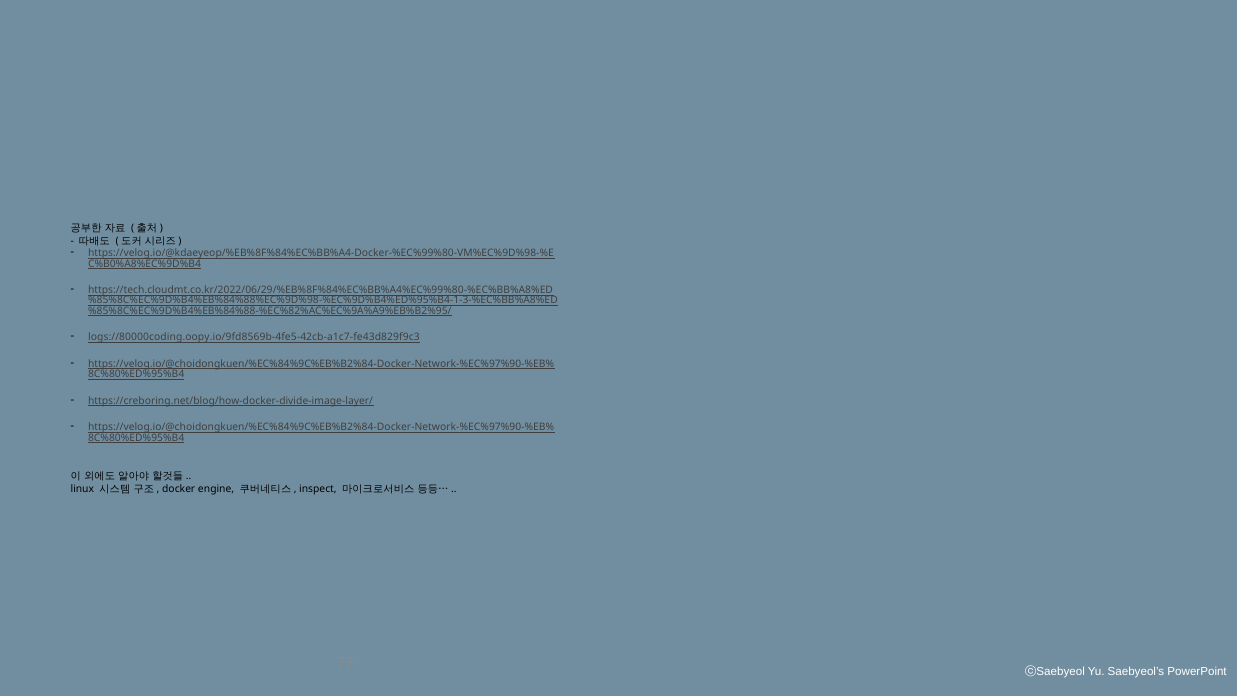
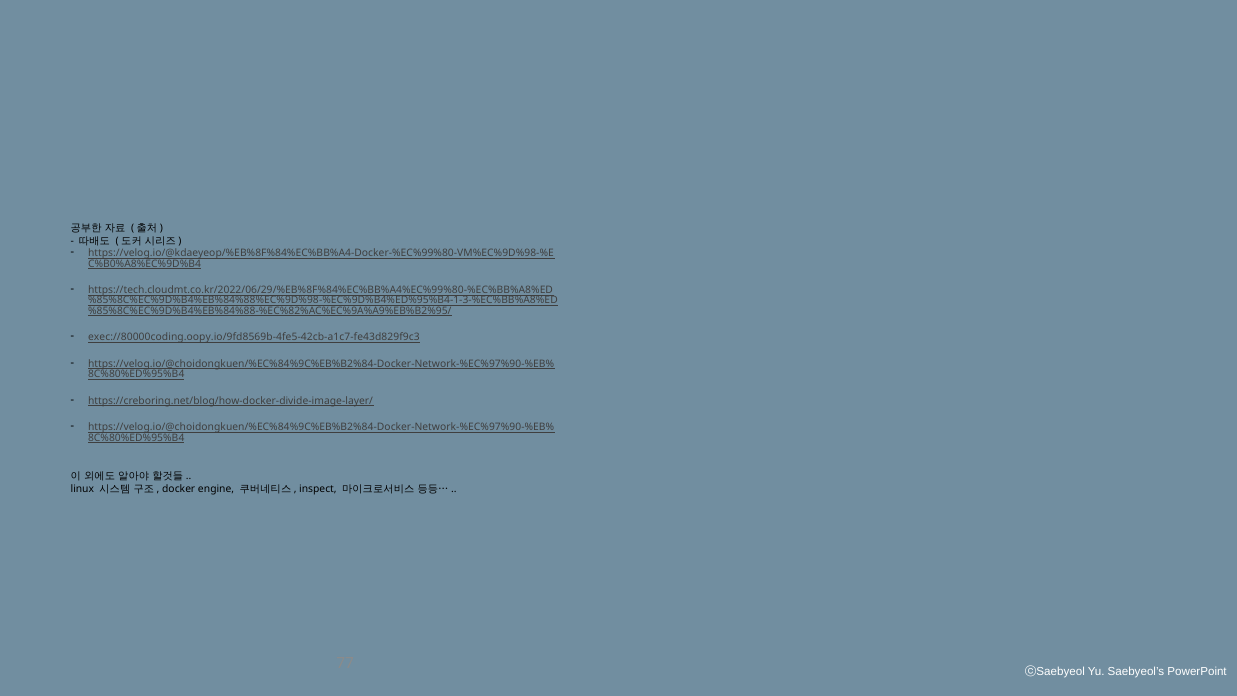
logs://80000coding.oopy.io/9fd8569b-4fe5-42cb-a1c7-fe43d829f9c3: logs://80000coding.oopy.io/9fd8569b-4fe5-42cb-a1c7-fe43d829f9c3 -> exec://80000coding.oopy.io/9fd8569b-4fe5-42cb-a1c7-fe43d829f9c3
